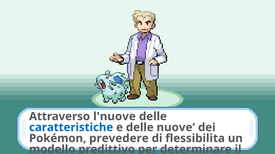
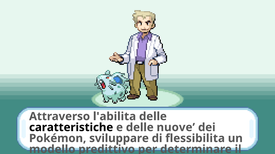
l'nuove: l'nuove -> l'abilita
caratteristiche colour: blue -> black
prevedere: prevedere -> sviluppare
